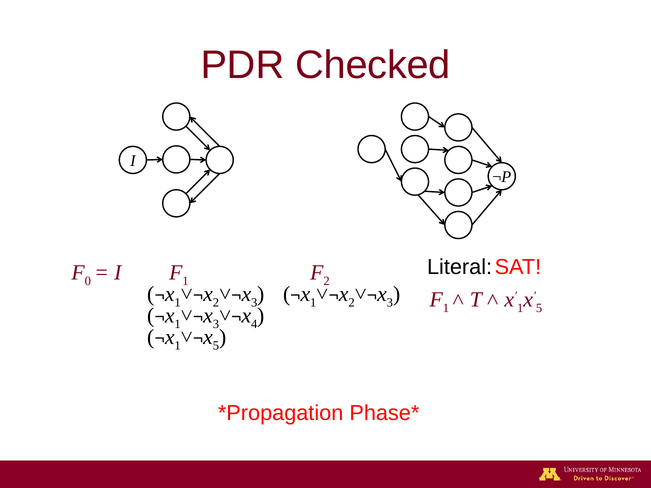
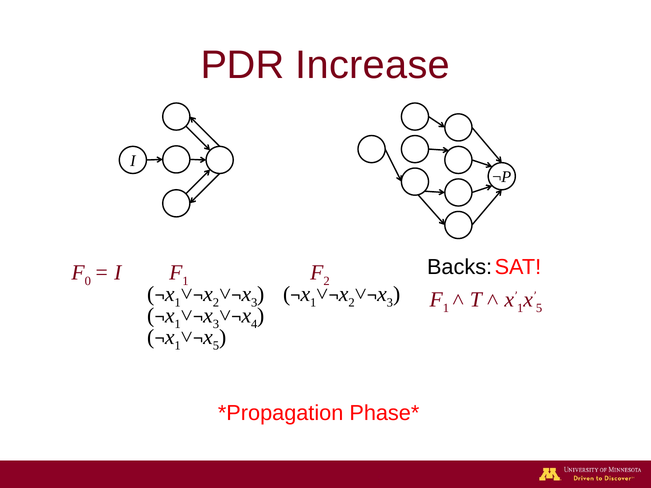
Checked: Checked -> Increase
Literal: Literal -> Backs
